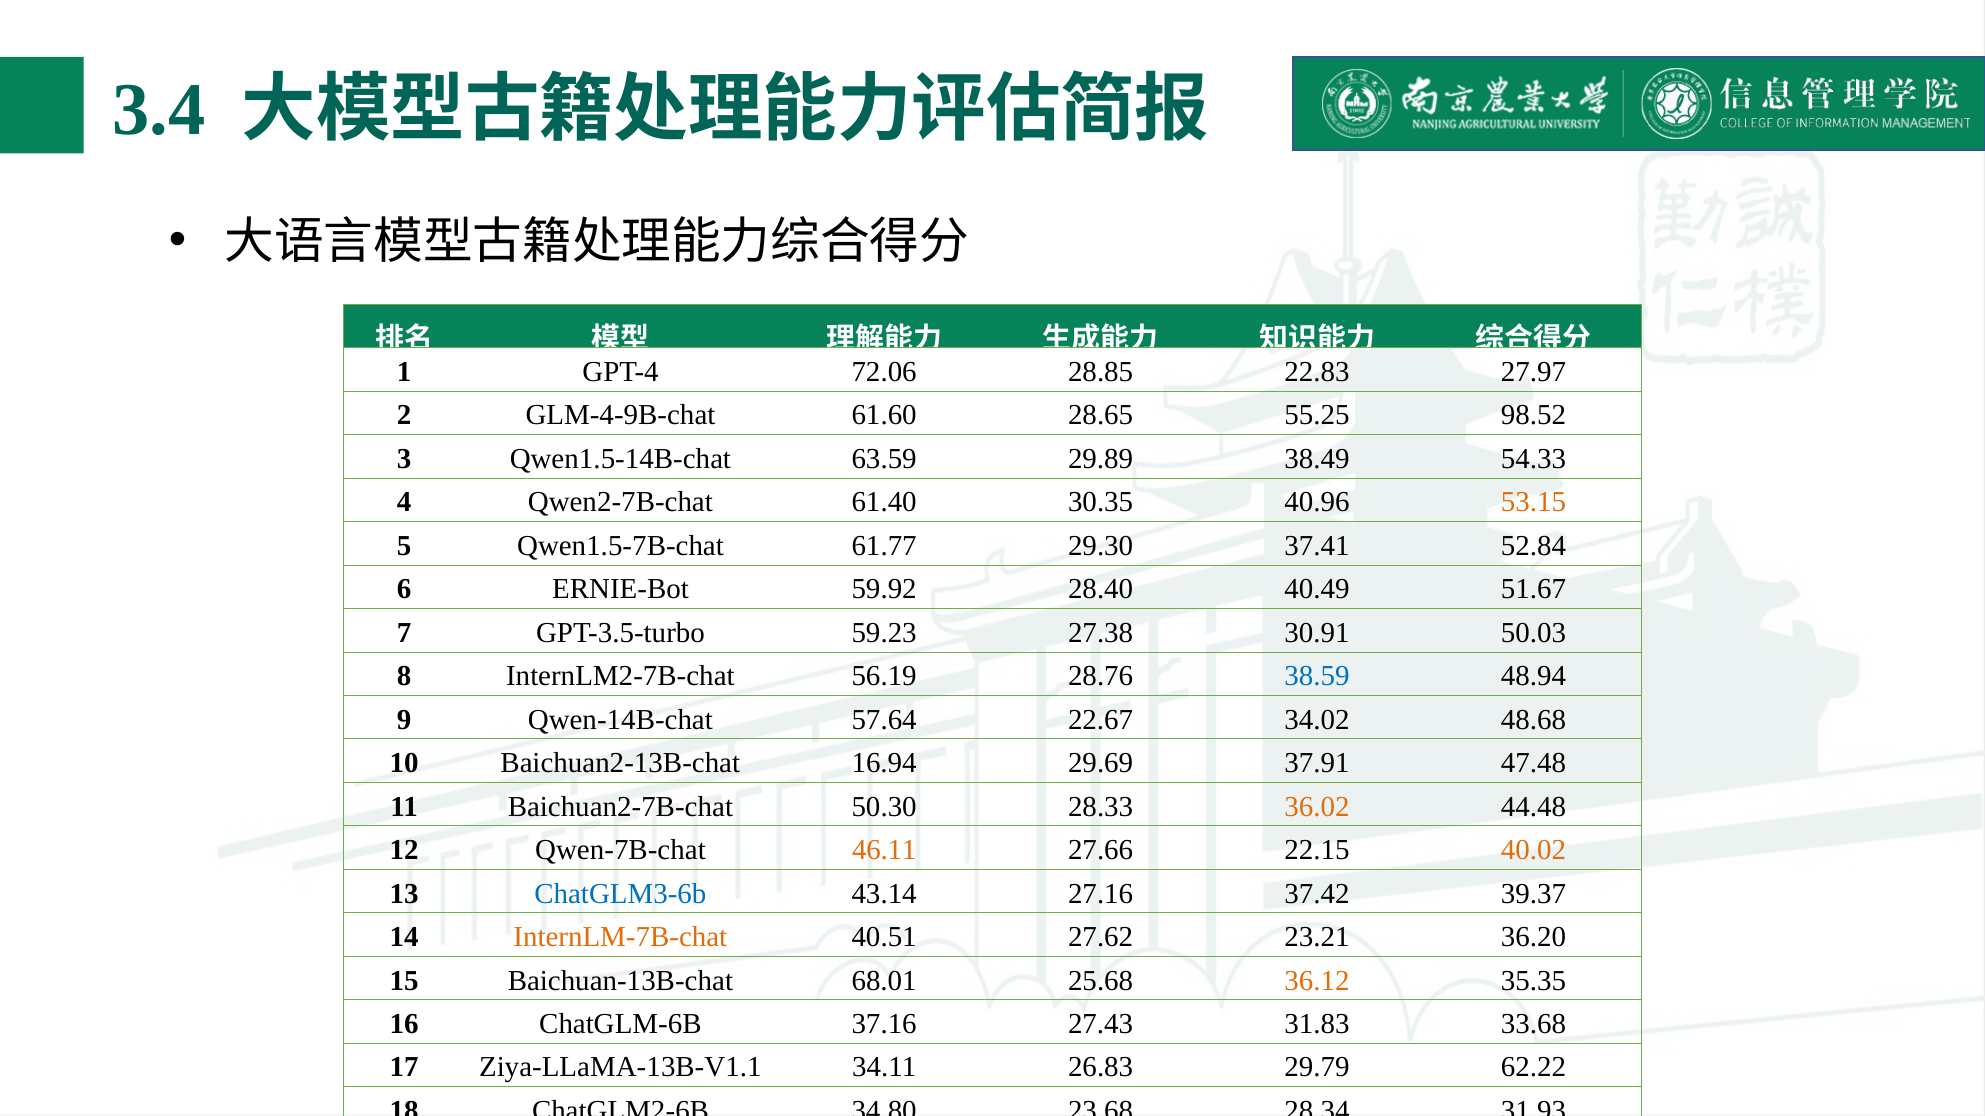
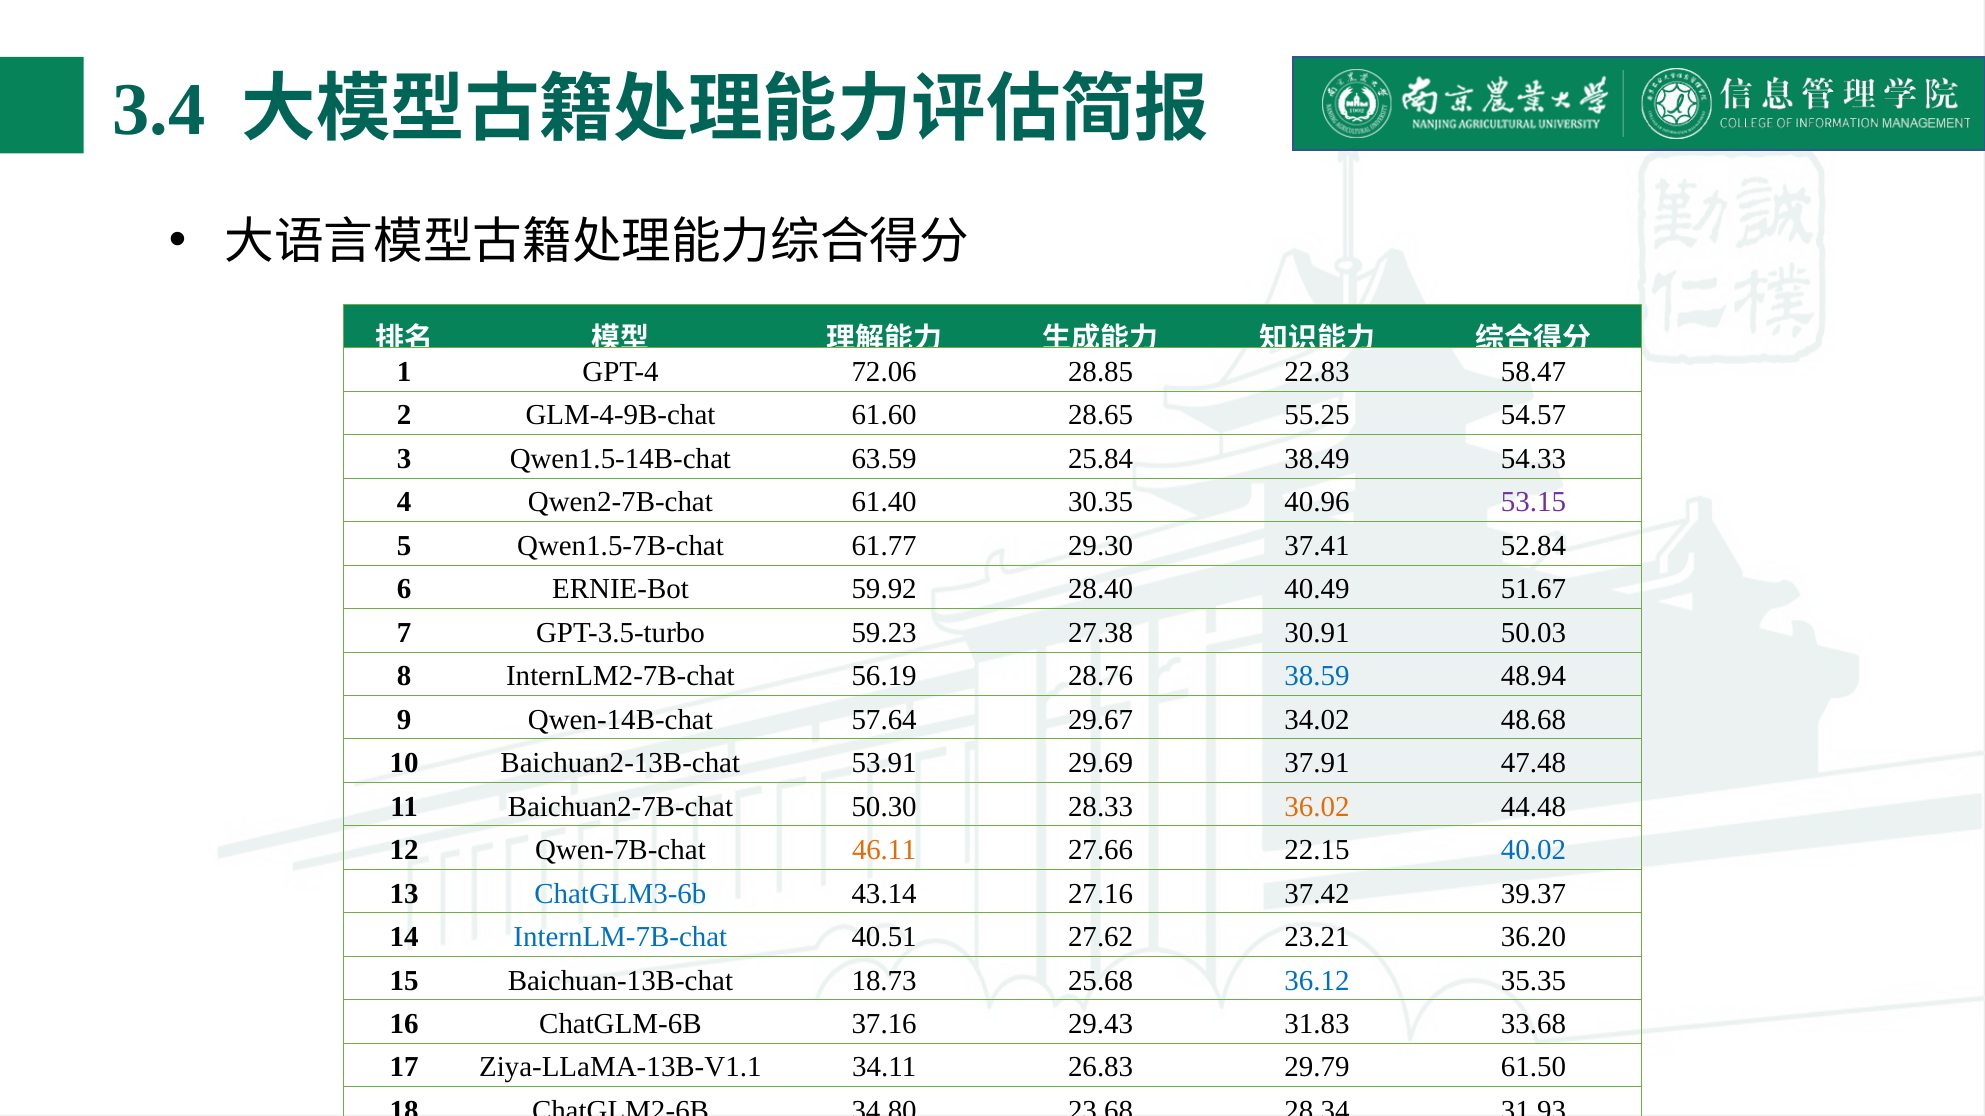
27.97: 27.97 -> 58.47
98.52: 98.52 -> 54.57
29.89: 29.89 -> 25.84
53.15 colour: orange -> purple
22.67: 22.67 -> 29.67
16.94: 16.94 -> 53.91
40.02 colour: orange -> blue
InternLM-7B-chat colour: orange -> blue
68.01: 68.01 -> 18.73
36.12 colour: orange -> blue
27.43: 27.43 -> 29.43
62.22: 62.22 -> 61.50
